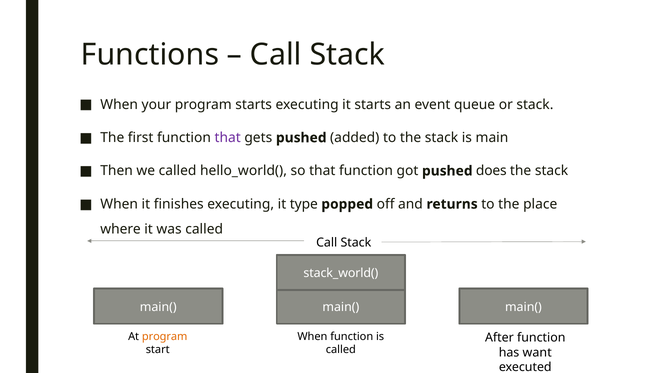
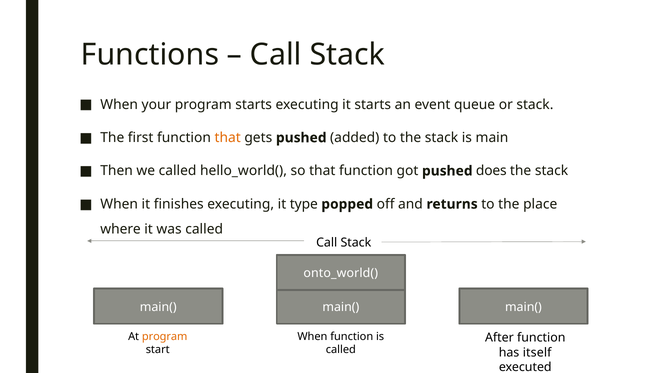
that at (228, 137) colour: purple -> orange
stack_world(: stack_world( -> onto_world(
want: want -> itself
